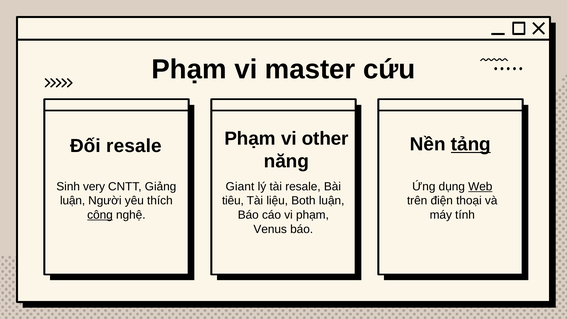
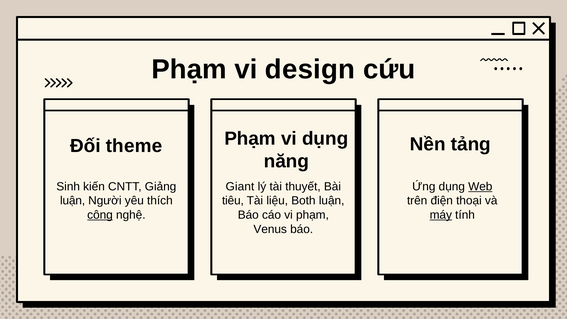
master: master -> design
tảng underline: present -> none
Đối resale: resale -> theme
vi other: other -> dụng
very: very -> kiến
tài resale: resale -> thuyết
máy underline: none -> present
